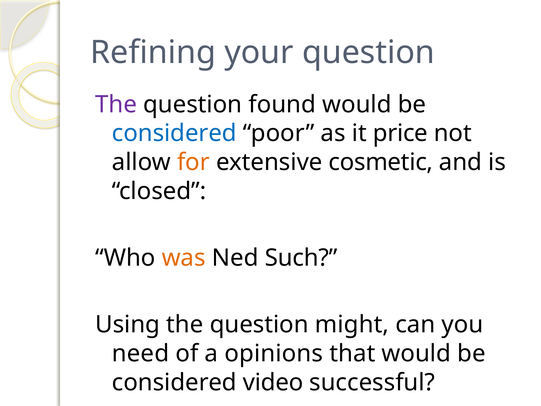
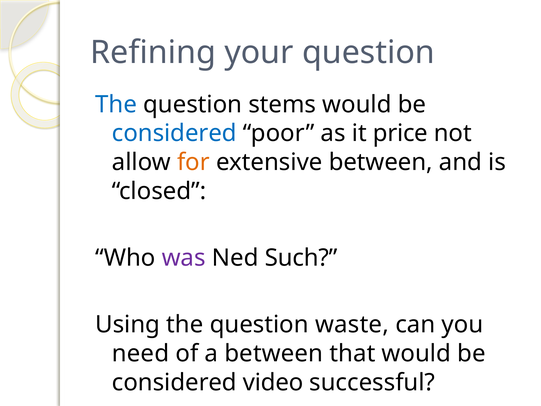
The at (116, 104) colour: purple -> blue
found: found -> stems
extensive cosmetic: cosmetic -> between
was colour: orange -> purple
might: might -> waste
a opinions: opinions -> between
